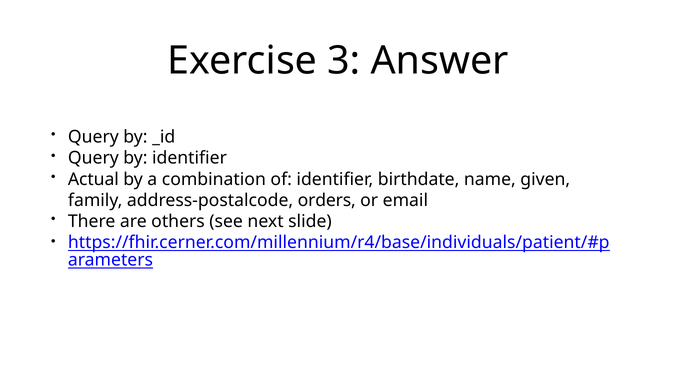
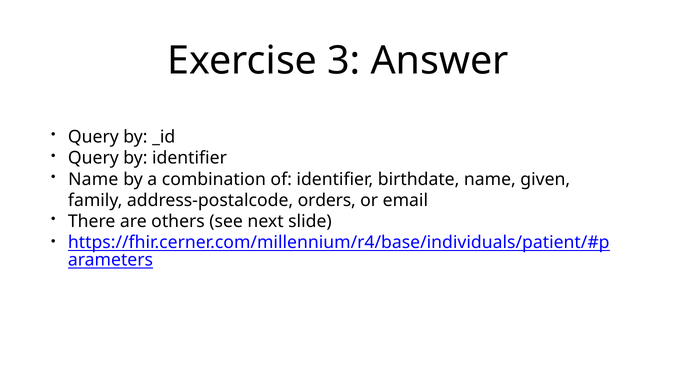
Actual at (93, 179): Actual -> Name
